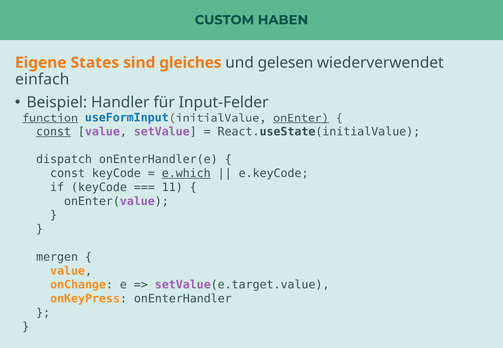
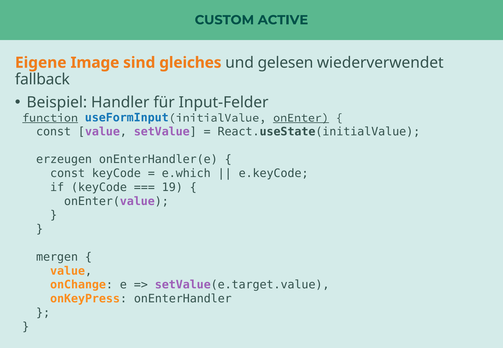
HABEN: HABEN -> ACTIVE
States: States -> Image
einfach: einfach -> fallback
const at (54, 132) underline: present -> none
dispatch: dispatch -> erzeugen
e.which underline: present -> none
11: 11 -> 19
